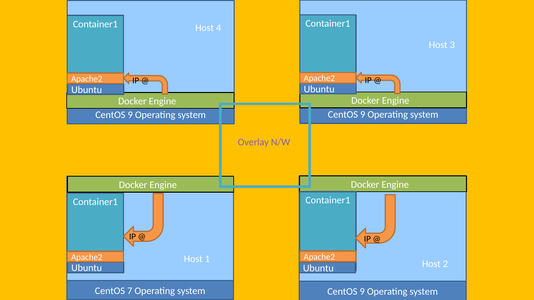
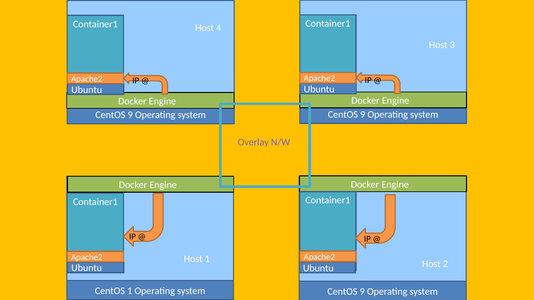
CentOS 7: 7 -> 1
